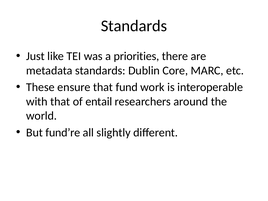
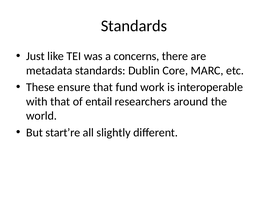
priorities: priorities -> concerns
fund’re: fund’re -> start’re
